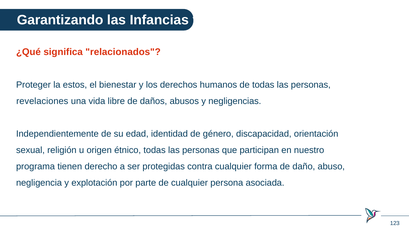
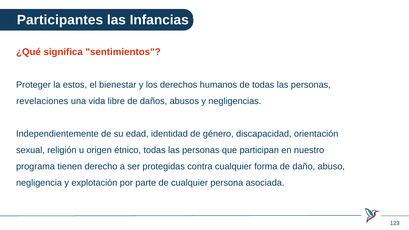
Garantizando: Garantizando -> Participantes
relacionados: relacionados -> sentimientos
